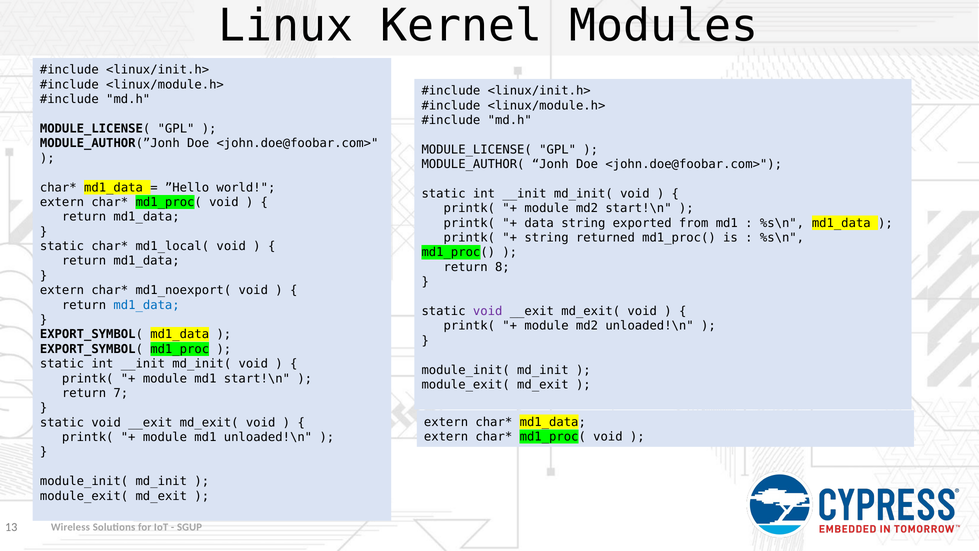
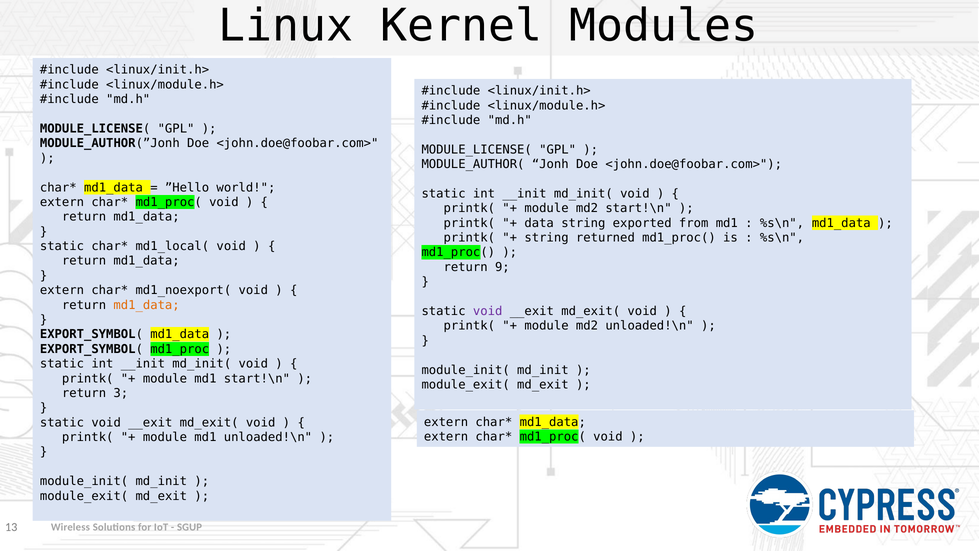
8: 8 -> 9
md1_data at (147, 305) colour: blue -> orange
7: 7 -> 3
